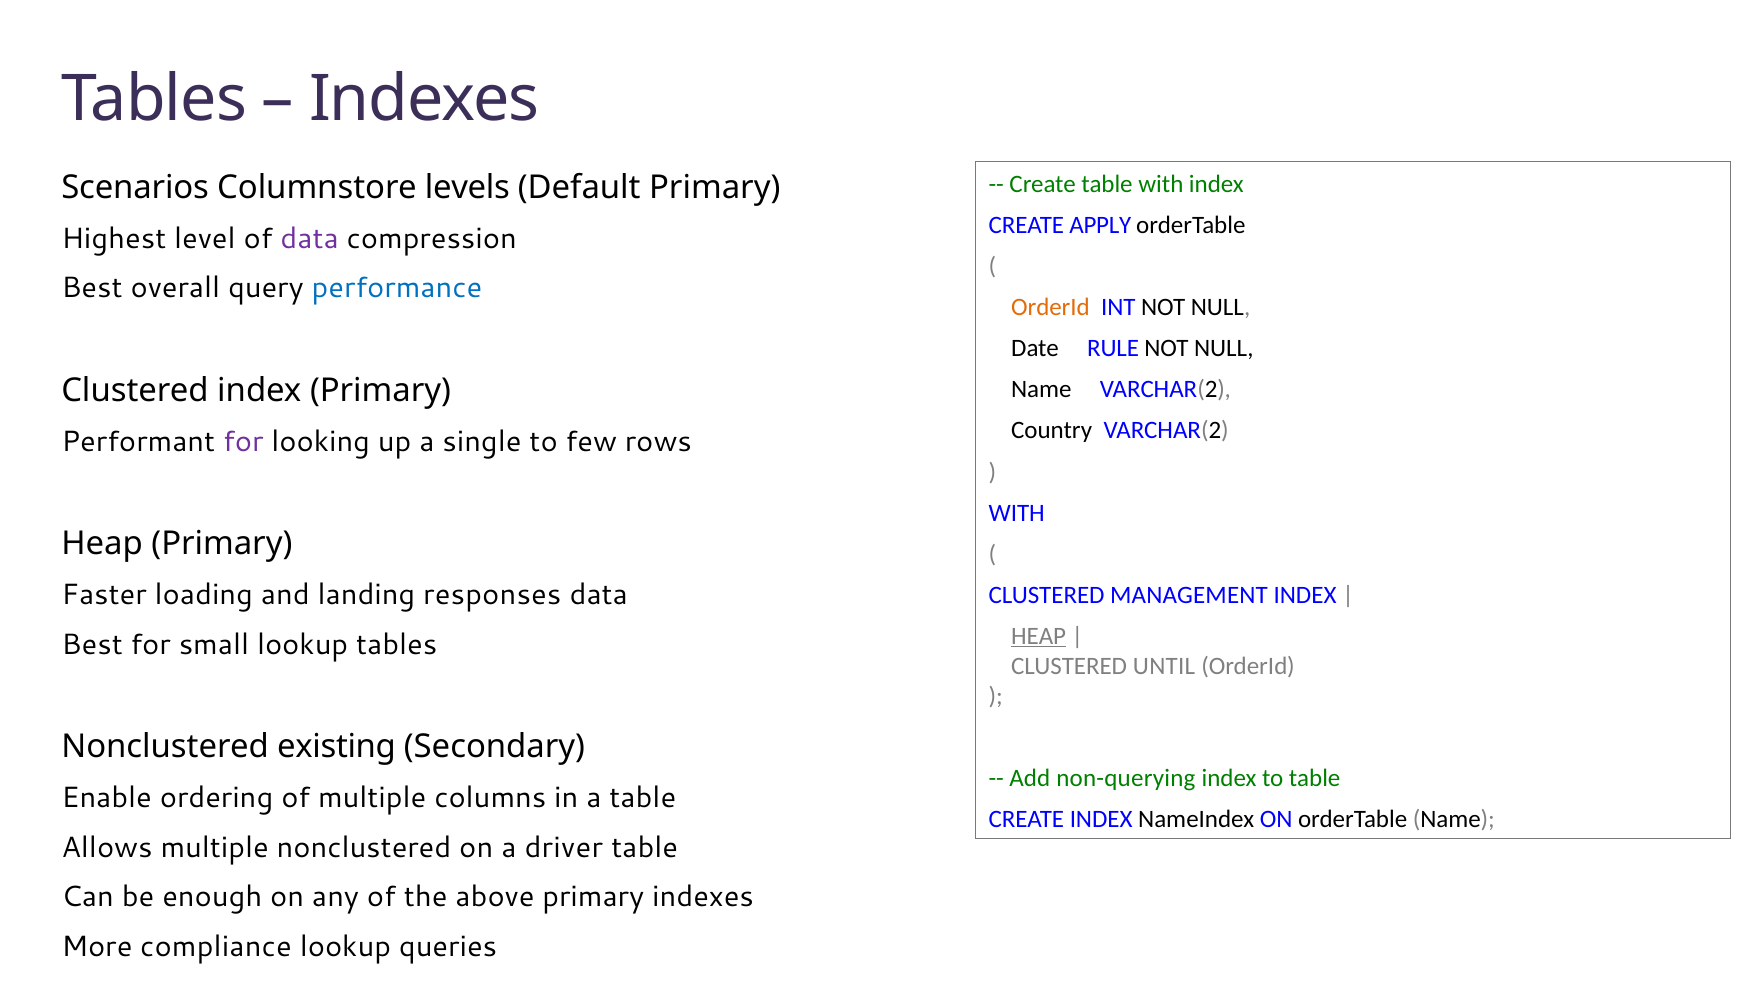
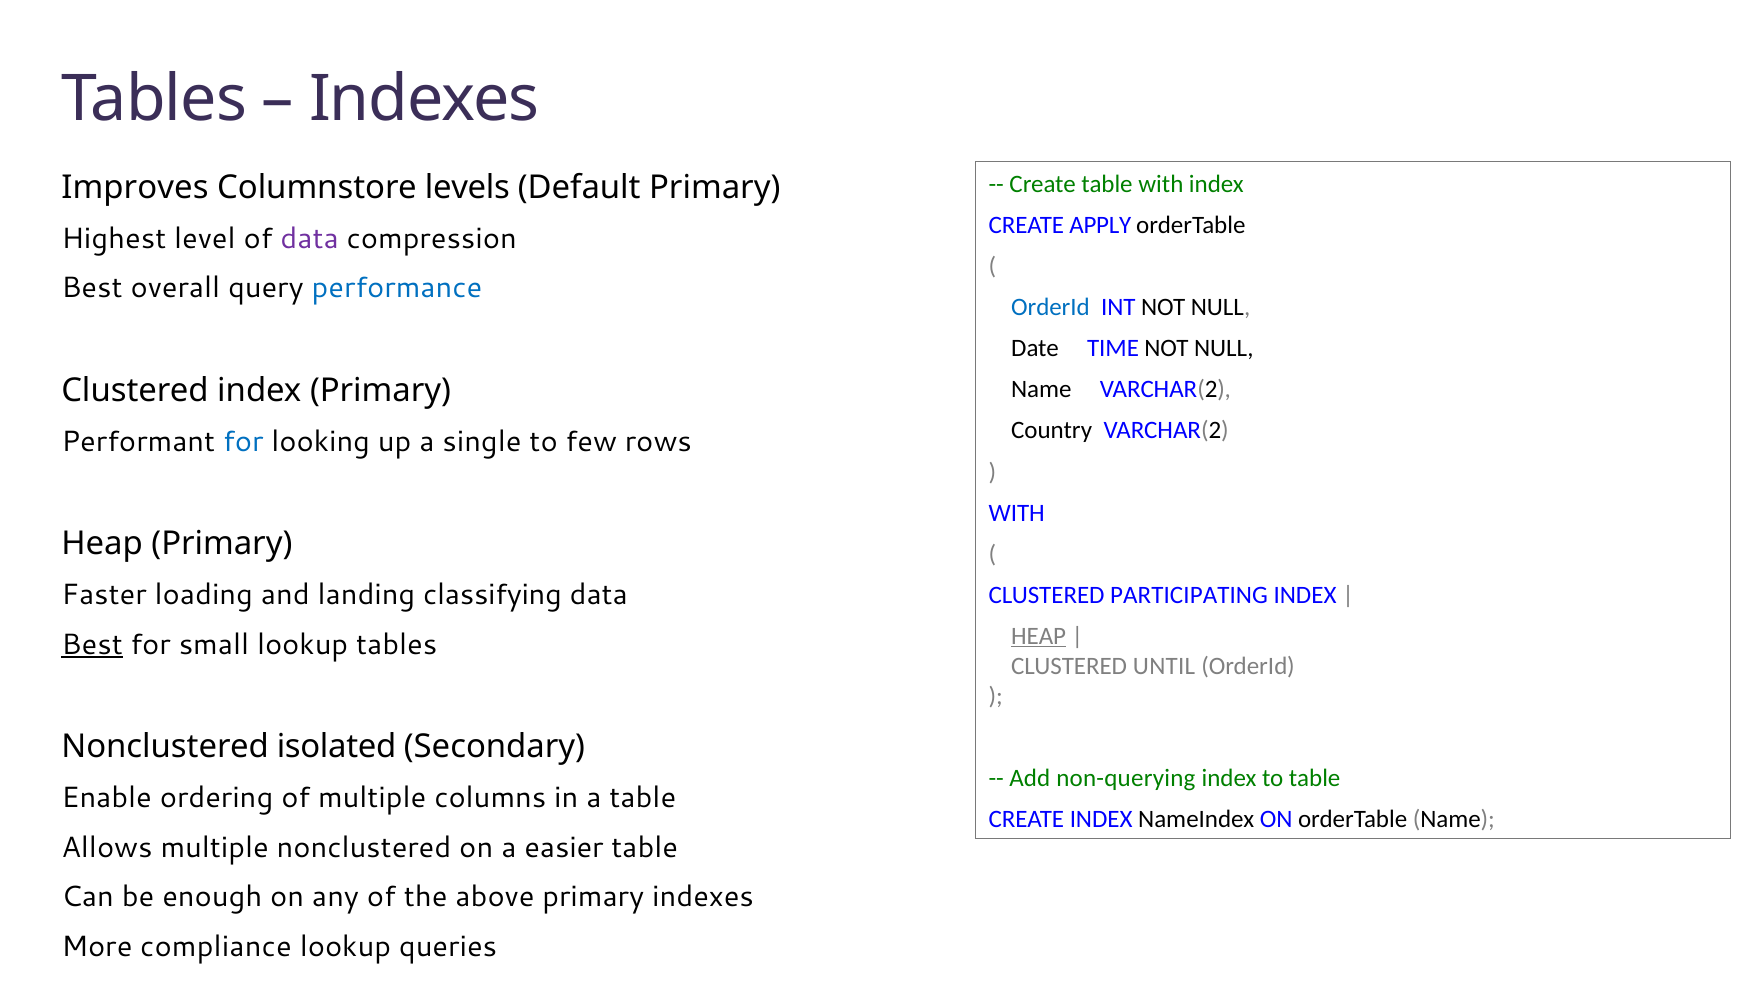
Scenarios: Scenarios -> Improves
OrderId at (1050, 308) colour: orange -> blue
RULE: RULE -> TIME
for at (243, 442) colour: purple -> blue
responses: responses -> classifying
MANAGEMENT: MANAGEMENT -> PARTICIPATING
Best at (92, 644) underline: none -> present
existing: existing -> isolated
driver: driver -> easier
